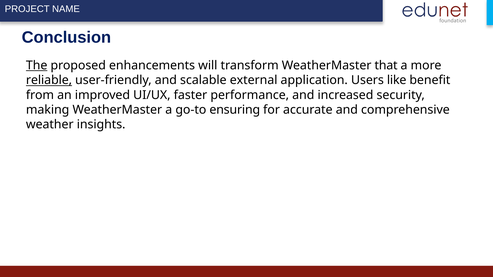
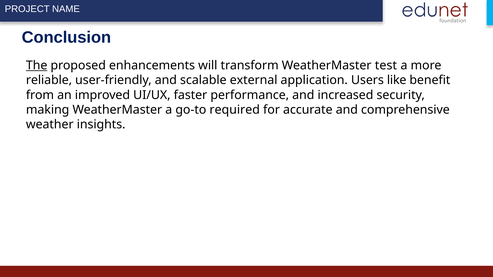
that: that -> test
reliable underline: present -> none
ensuring: ensuring -> required
